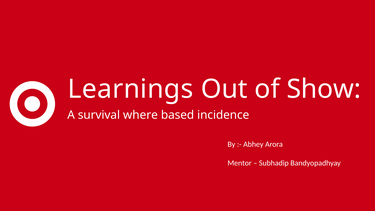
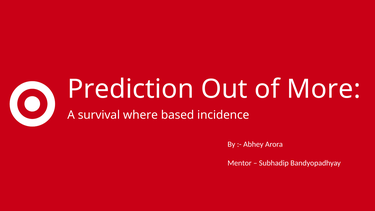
Learnings: Learnings -> Prediction
Show: Show -> More
